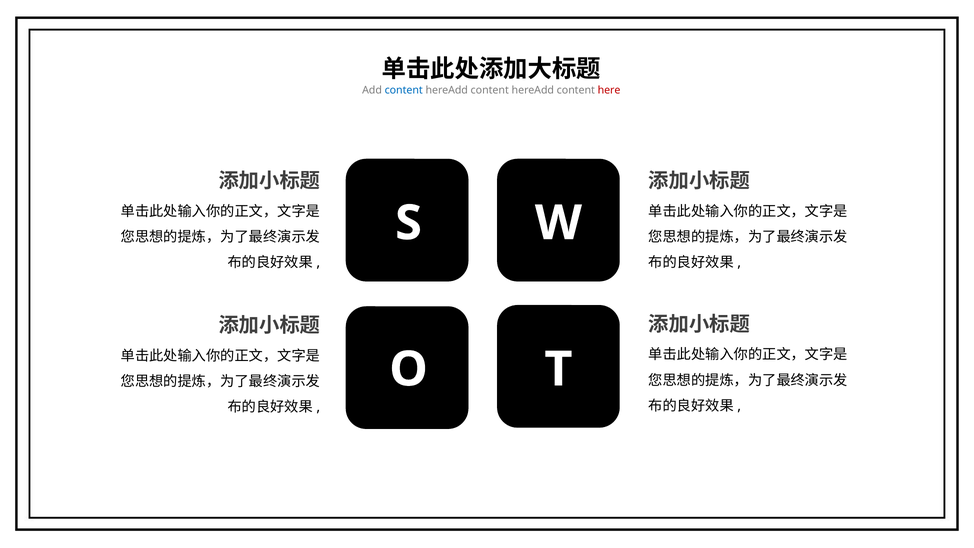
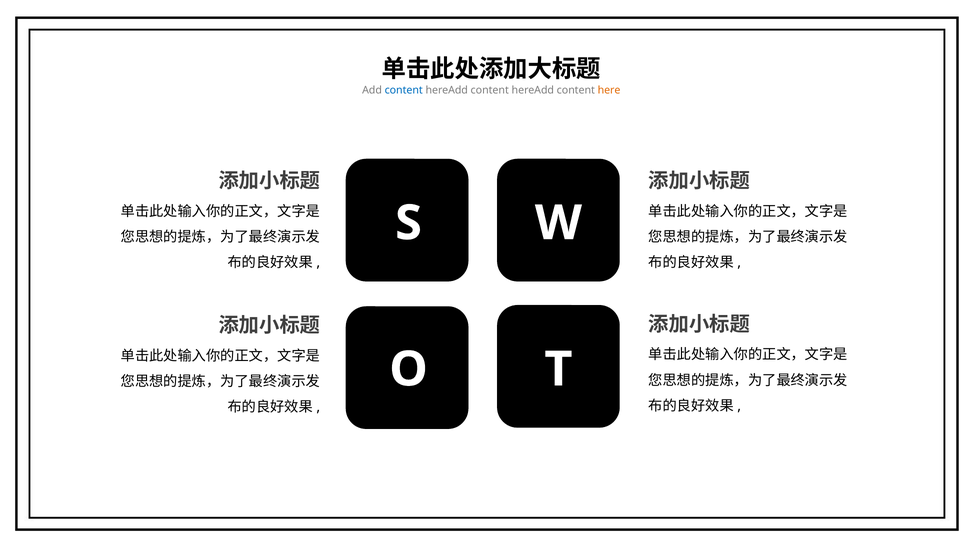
here colour: red -> orange
